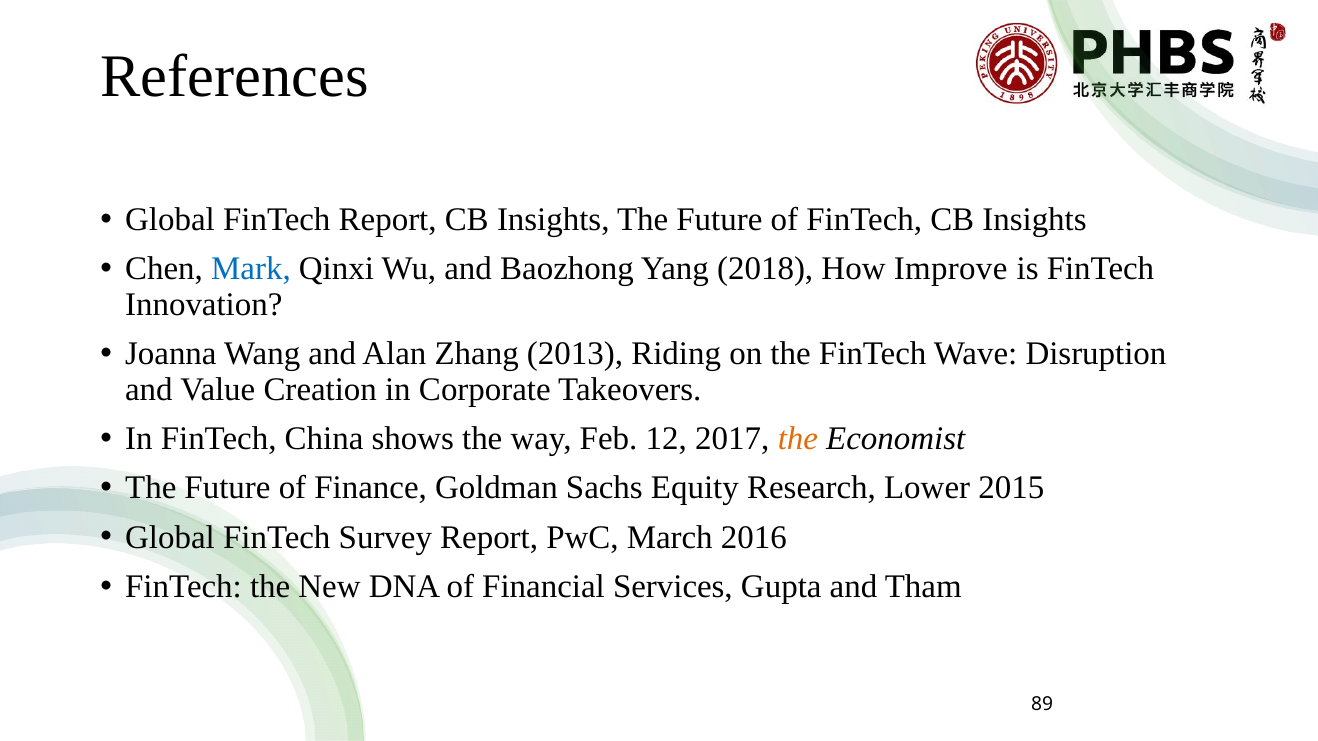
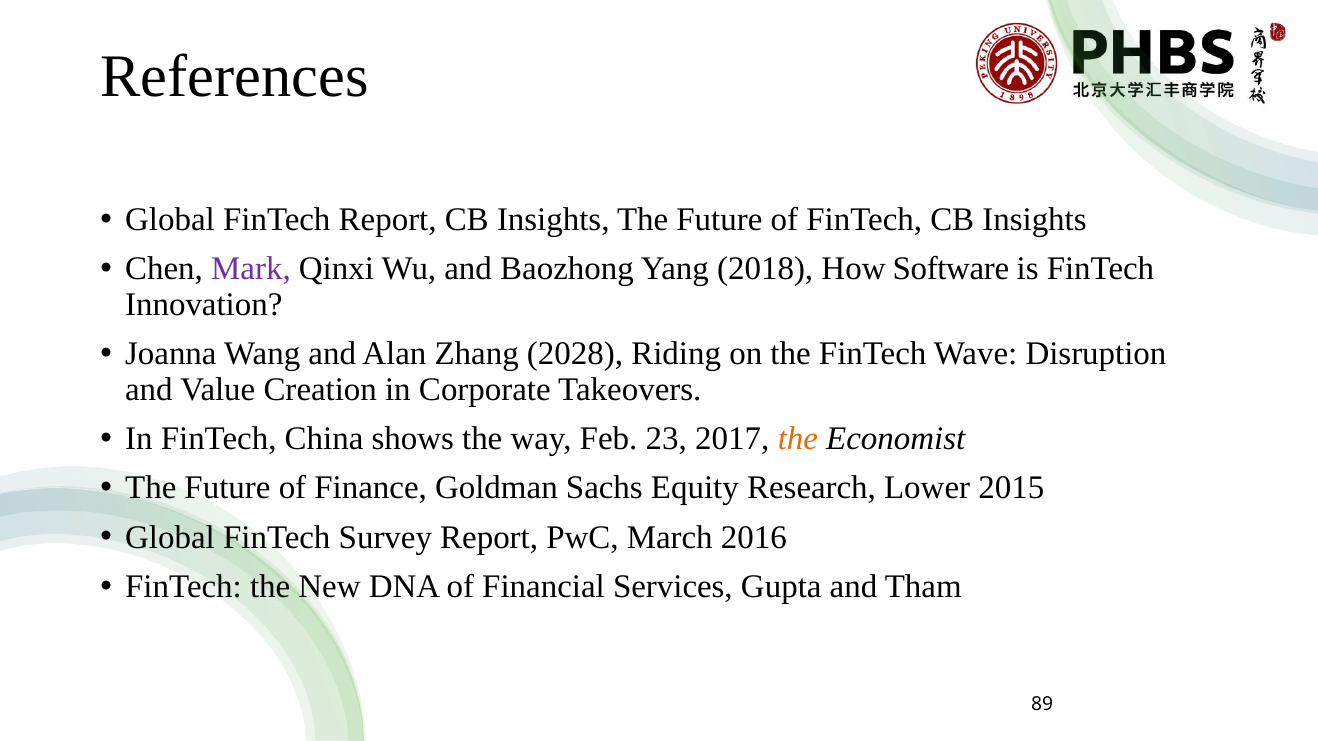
Mark colour: blue -> purple
Improve: Improve -> Software
2013: 2013 -> 2028
12: 12 -> 23
